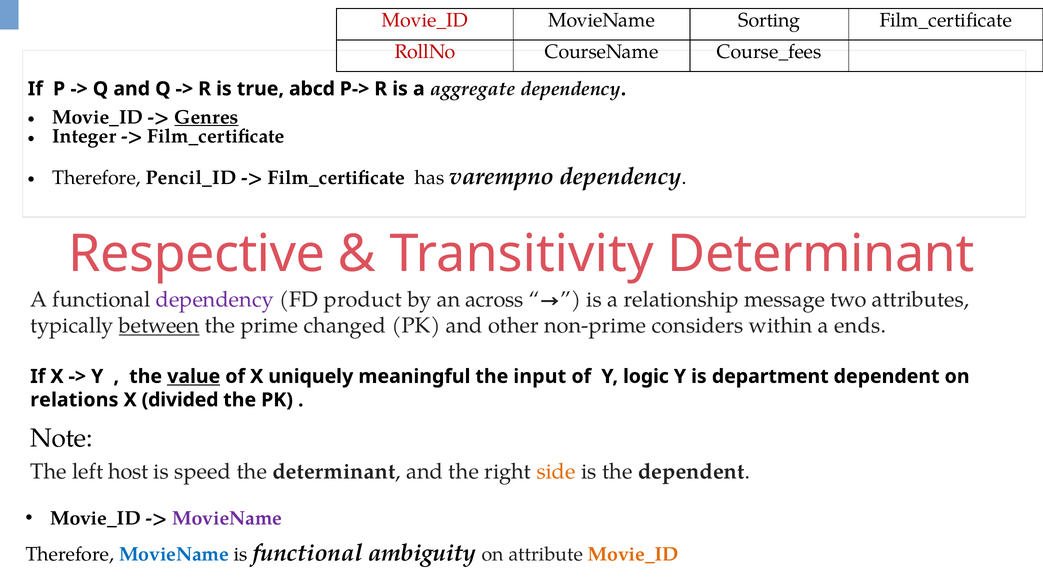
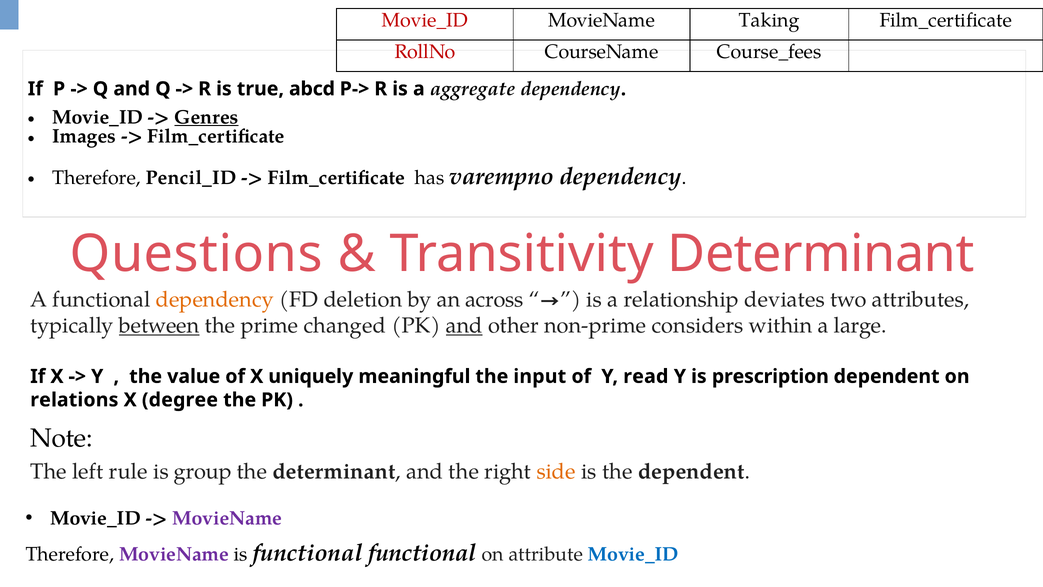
Sorting: Sorting -> Taking
Integer: Integer -> Images
Respective: Respective -> Questions
dependency at (215, 299) colour: purple -> orange
product: product -> deletion
message: message -> deviates
and at (464, 326) underline: none -> present
ends: ends -> large
value underline: present -> none
logic: logic -> read
department: department -> prescription
divided: divided -> degree
host: host -> rule
speed: speed -> group
MovieName at (174, 554) colour: blue -> purple
functional ambiguity: ambiguity -> functional
Movie_ID at (633, 554) colour: orange -> blue
